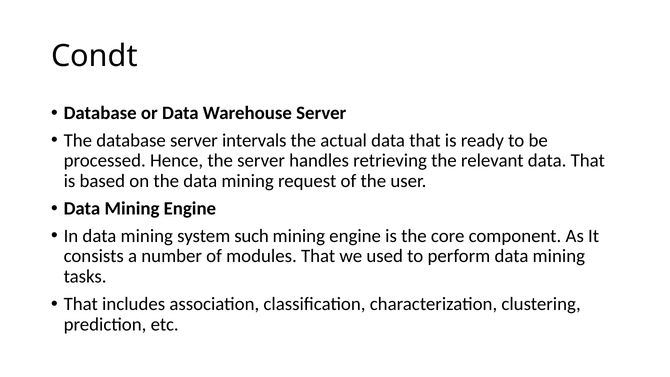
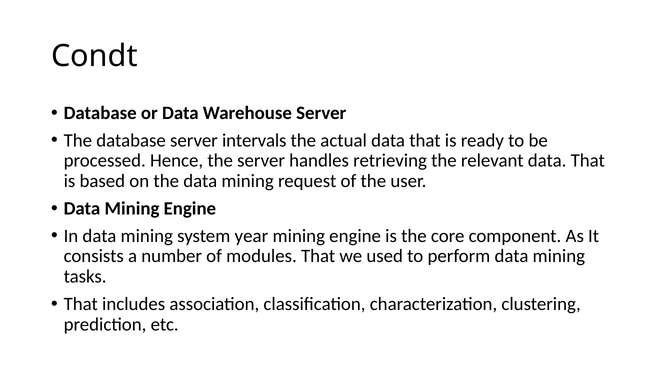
such: such -> year
